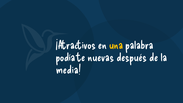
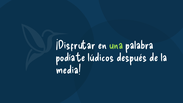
¡Atractivos: ¡Atractivos -> ¡Disfrutar
una colour: yellow -> light green
nuevas: nuevas -> lúdicos
